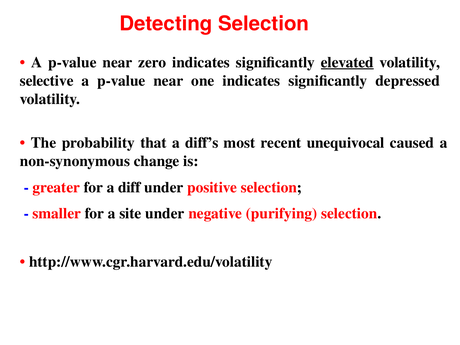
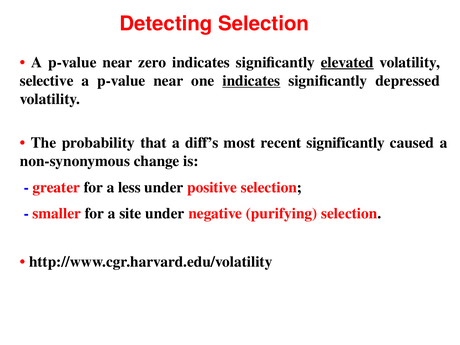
indicates at (251, 81) underline: none -> present
recent unequivocal: unequivocal -> significantly
diff: diff -> less
